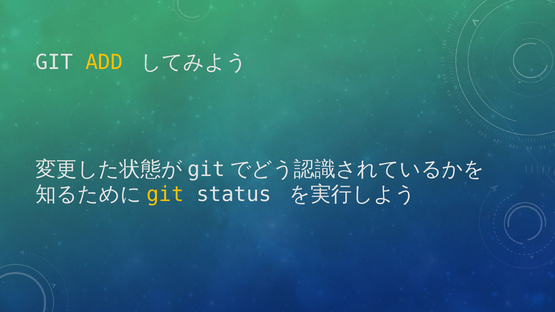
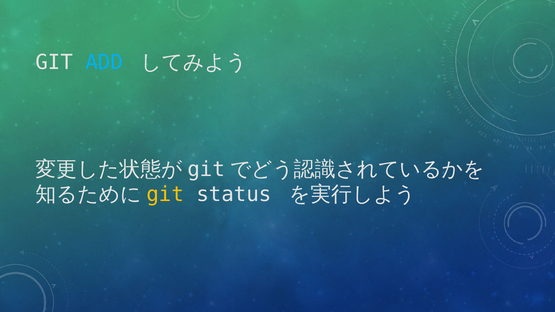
ADD colour: yellow -> light blue
